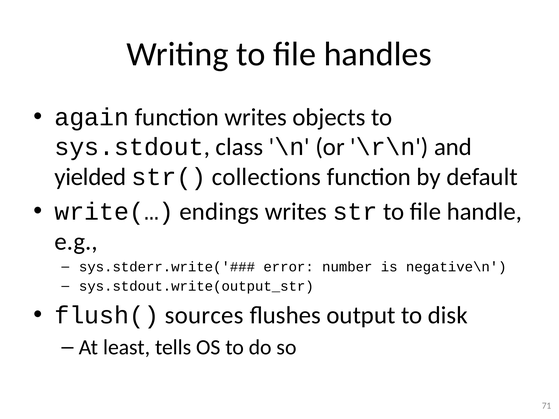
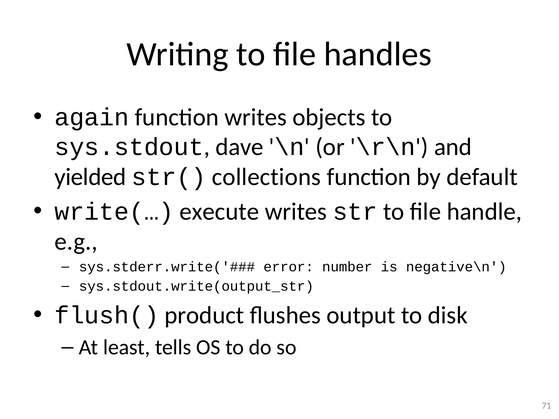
class: class -> dave
endings: endings -> execute
sources: sources -> product
